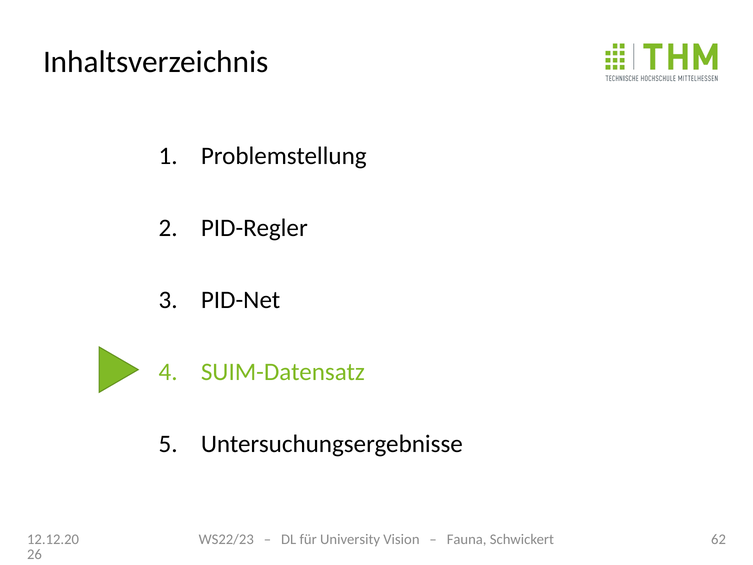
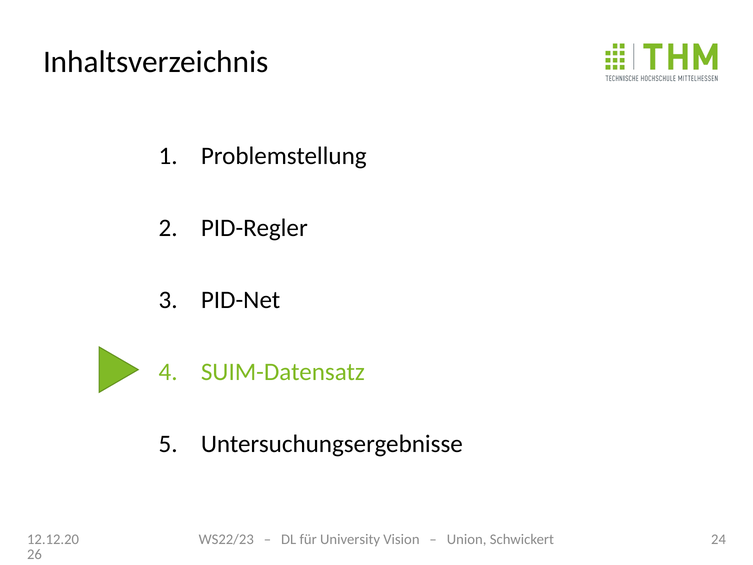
Fauna: Fauna -> Union
62: 62 -> 24
